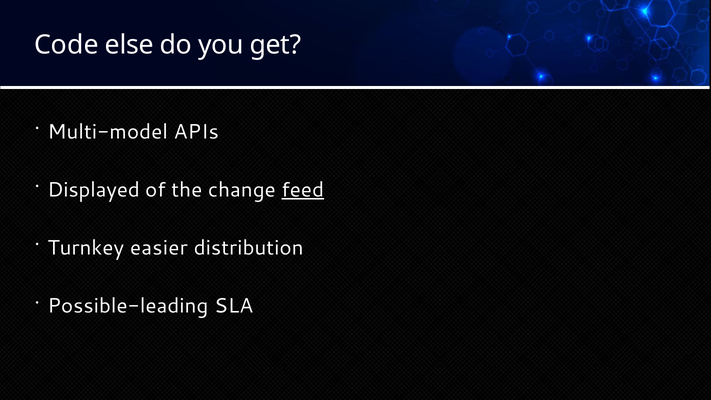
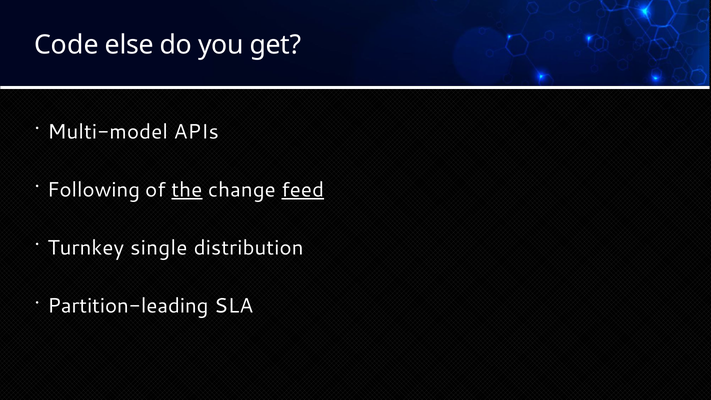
Displayed: Displayed -> Following
the underline: none -> present
easier: easier -> single
Possible-leading: Possible-leading -> Partition-leading
